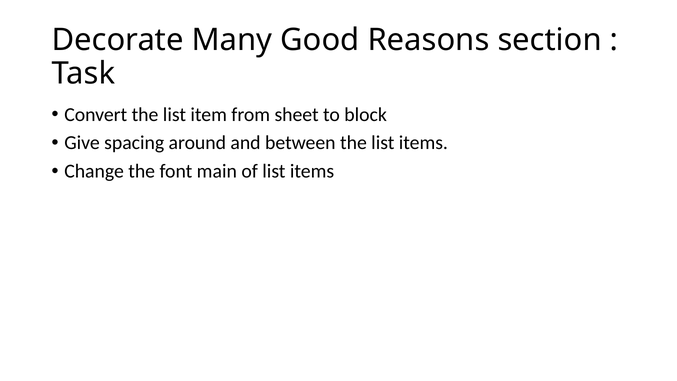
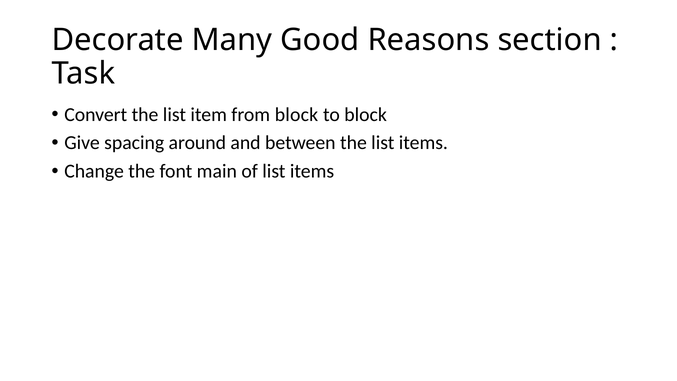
from sheet: sheet -> block
